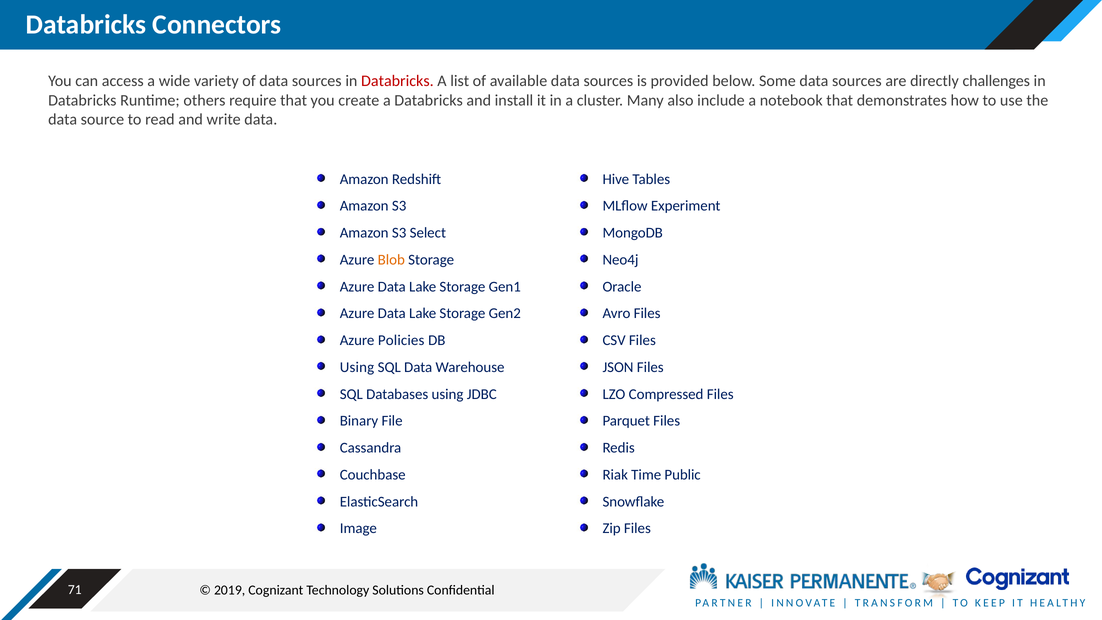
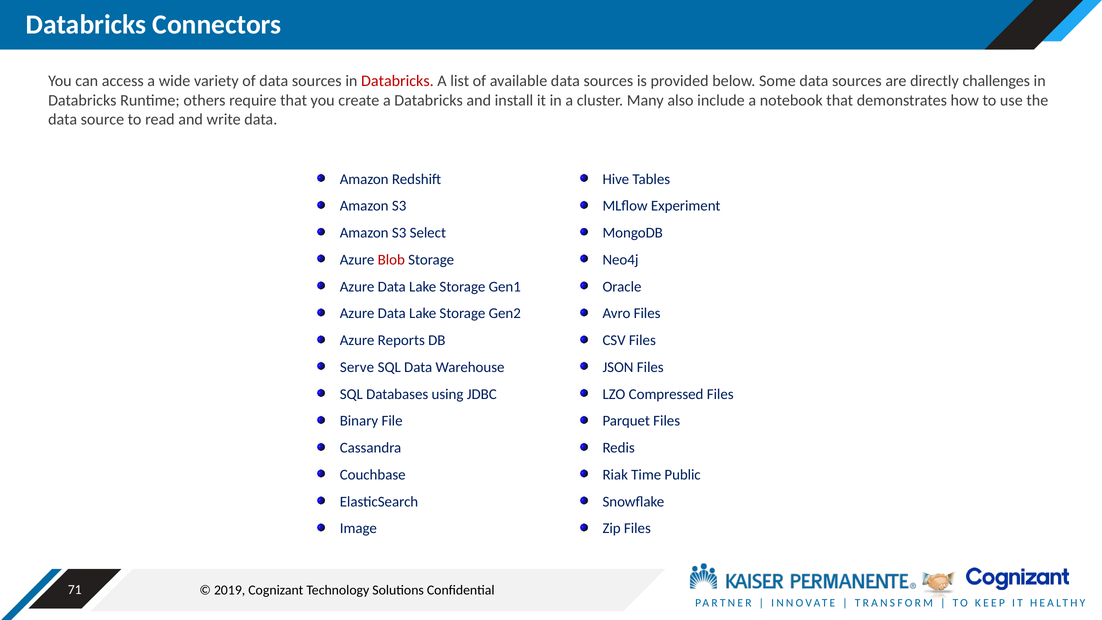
Blob colour: orange -> red
Policies: Policies -> Reports
Using at (357, 367): Using -> Serve
